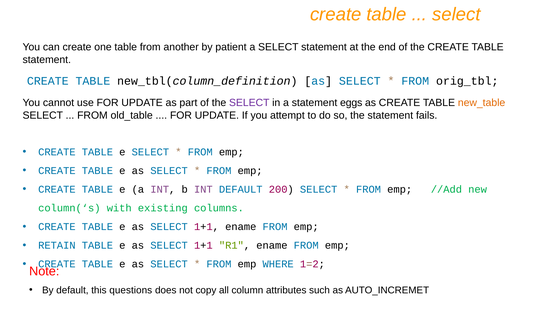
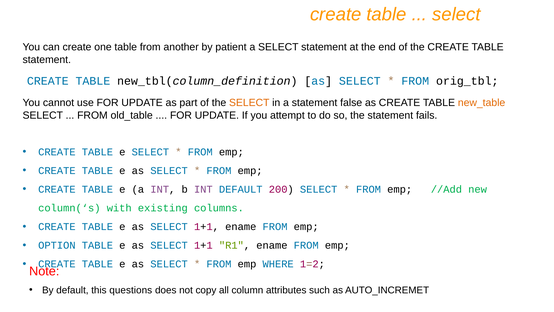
SELECT at (249, 103) colour: purple -> orange
eggs: eggs -> false
RETAIN: RETAIN -> OPTION
